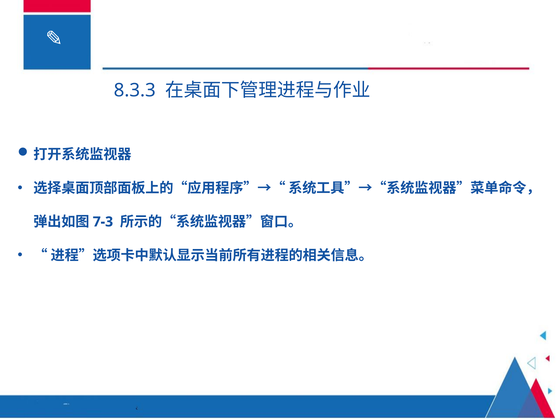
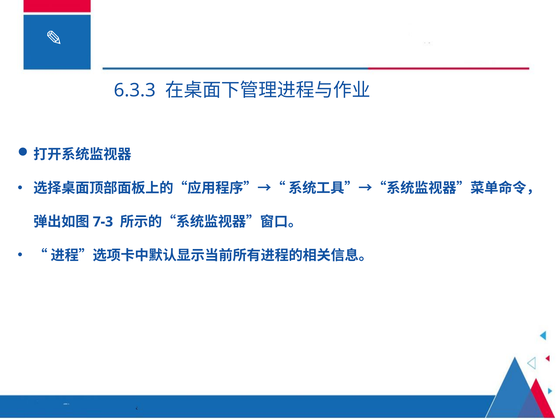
8.3.3: 8.3.3 -> 6.3.3
